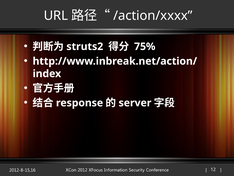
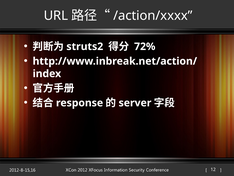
75%: 75% -> 72%
